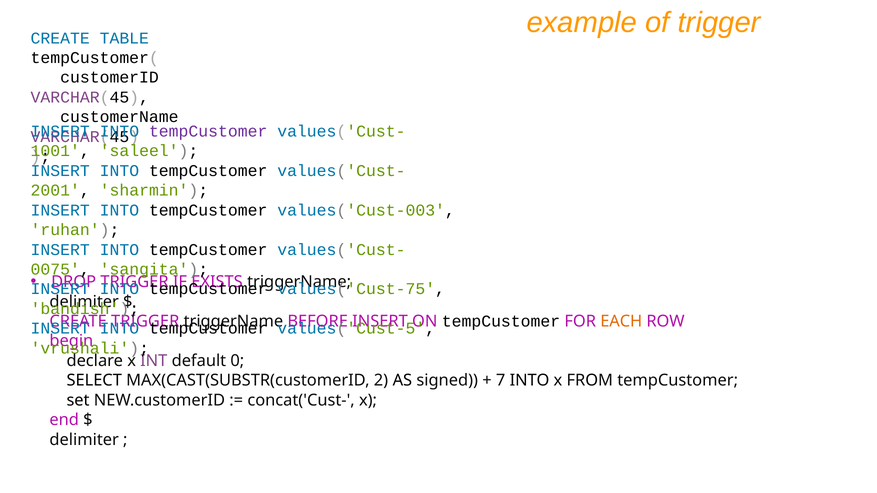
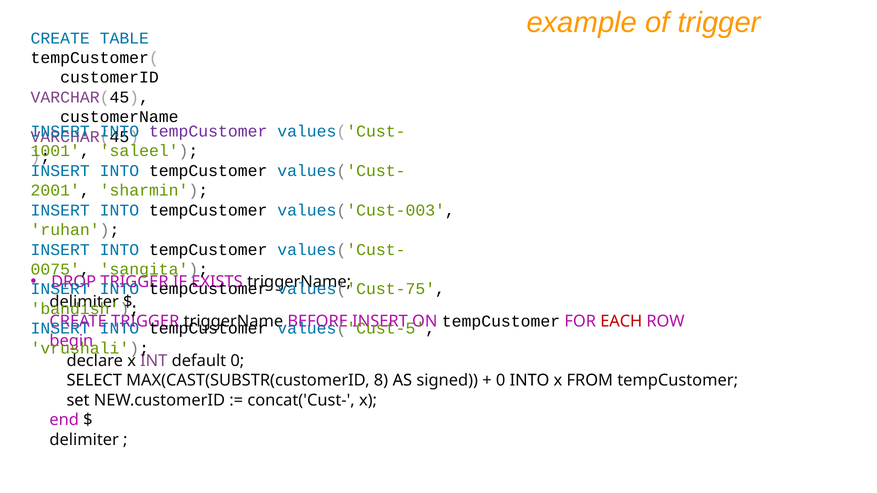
EACH colour: orange -> red
2: 2 -> 8
7 at (501, 381): 7 -> 0
